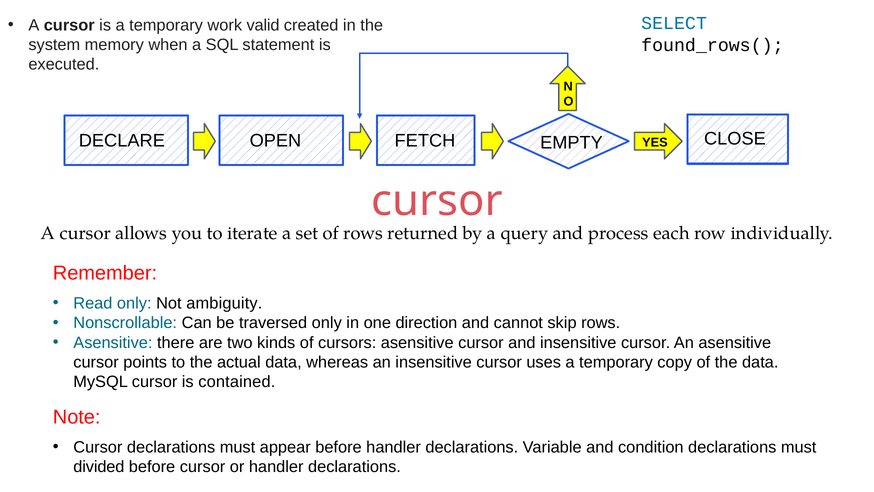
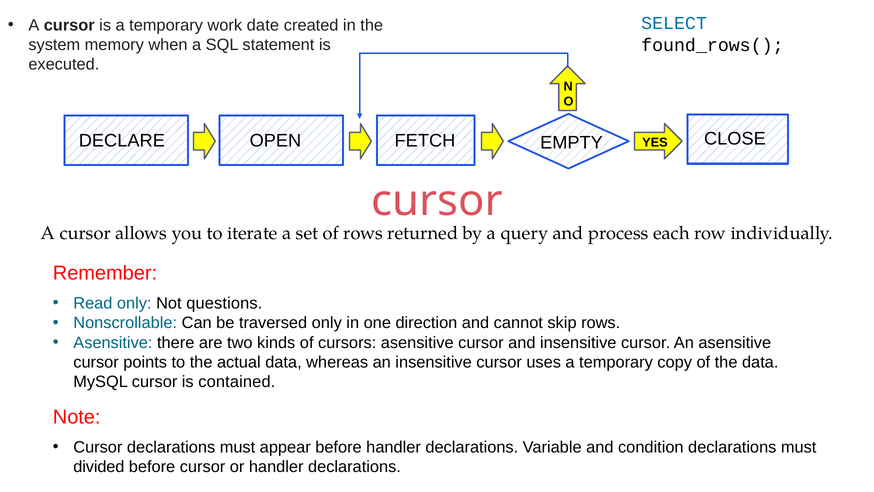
valid: valid -> date
ambiguity: ambiguity -> questions
